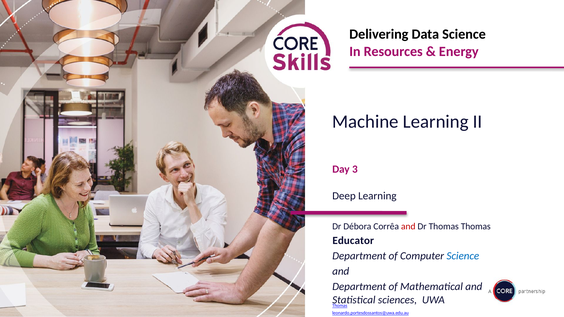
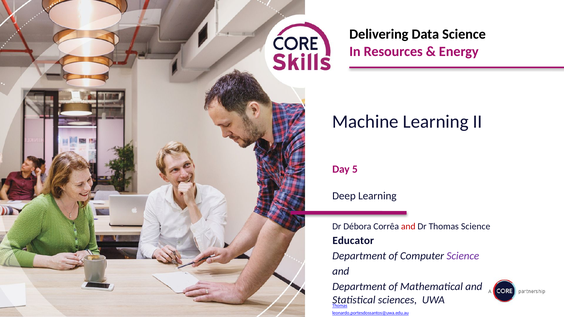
3: 3 -> 5
Thomas Thomas: Thomas -> Science
Science at (463, 256) colour: blue -> purple
